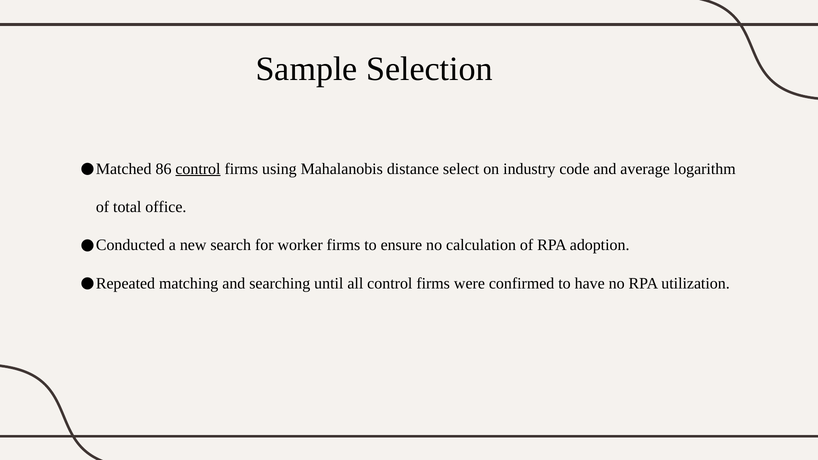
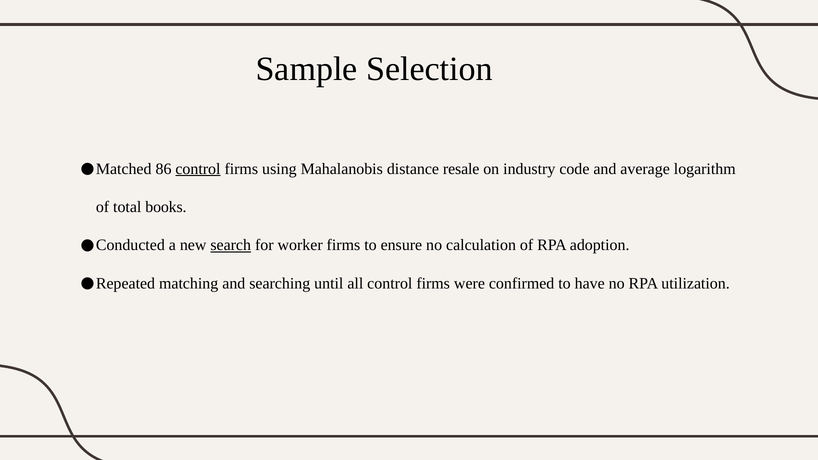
select: select -> resale
office: office -> books
search underline: none -> present
